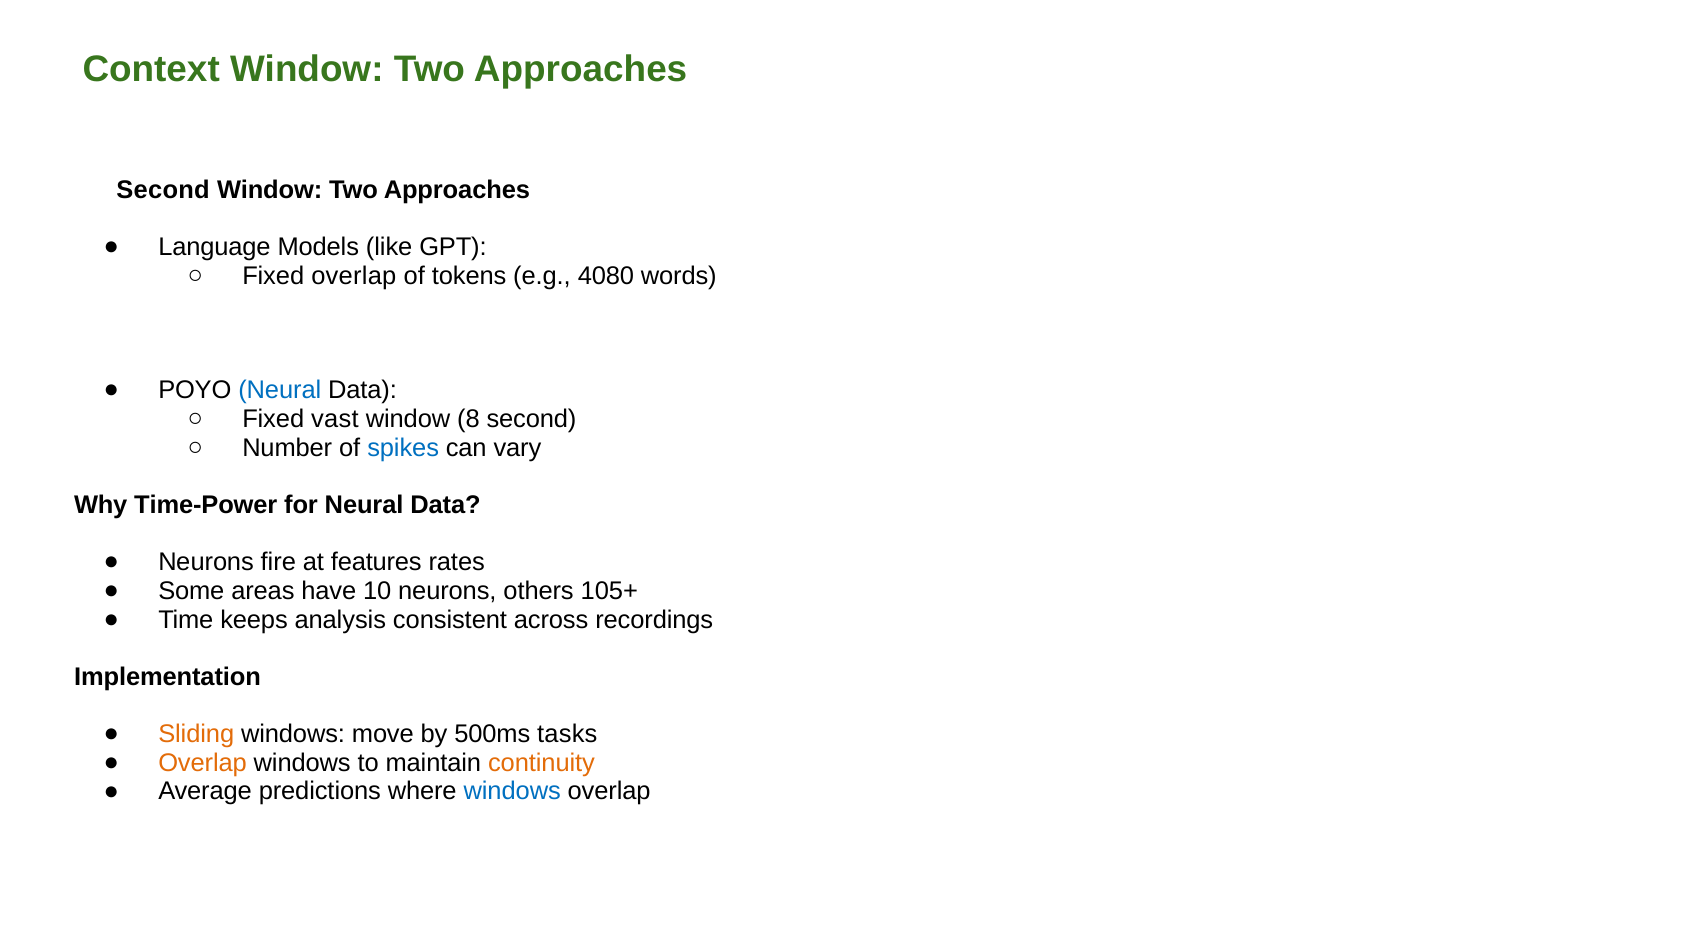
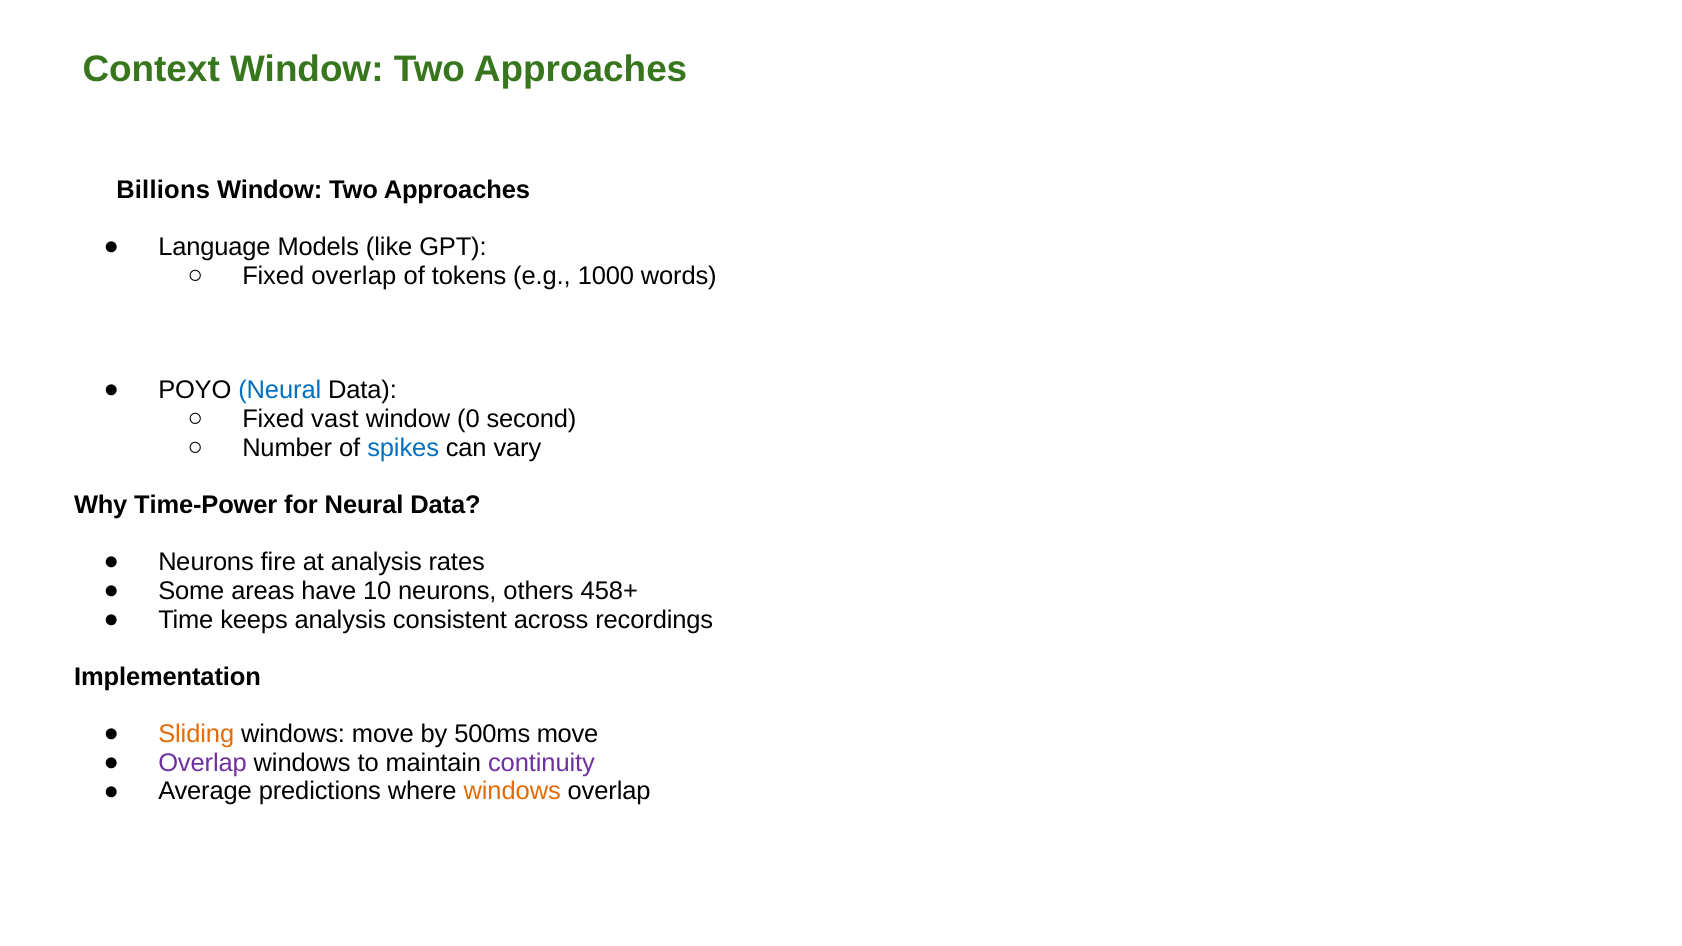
Second at (163, 190): Second -> Billions
4080: 4080 -> 1000
8: 8 -> 0
at features: features -> analysis
105+: 105+ -> 458+
500ms tasks: tasks -> move
Overlap at (203, 763) colour: orange -> purple
continuity colour: orange -> purple
windows at (512, 792) colour: blue -> orange
